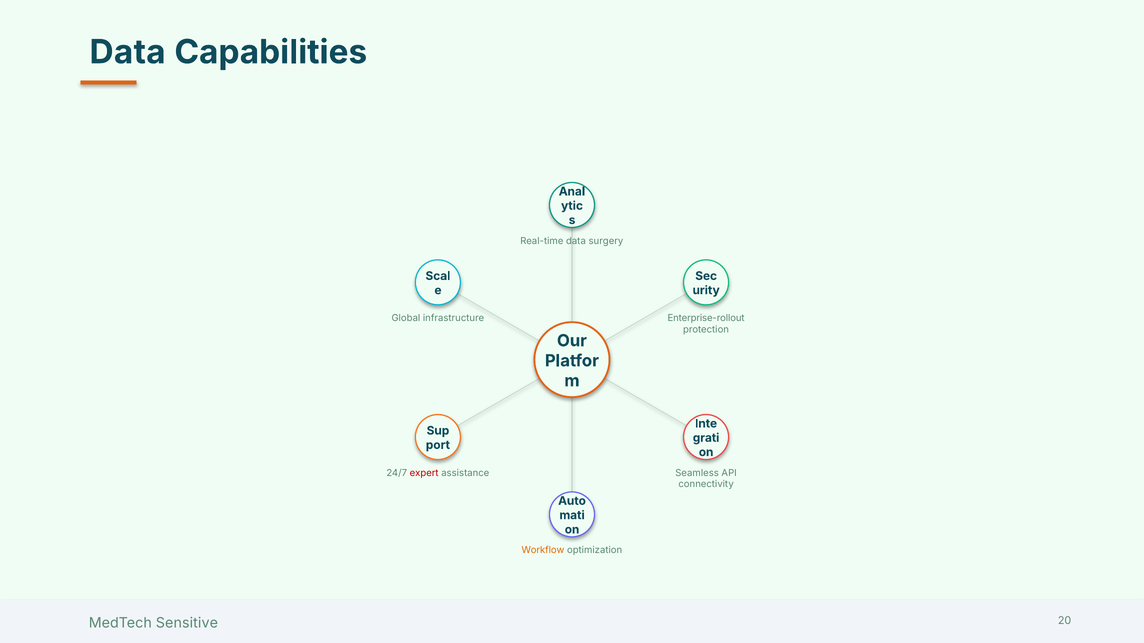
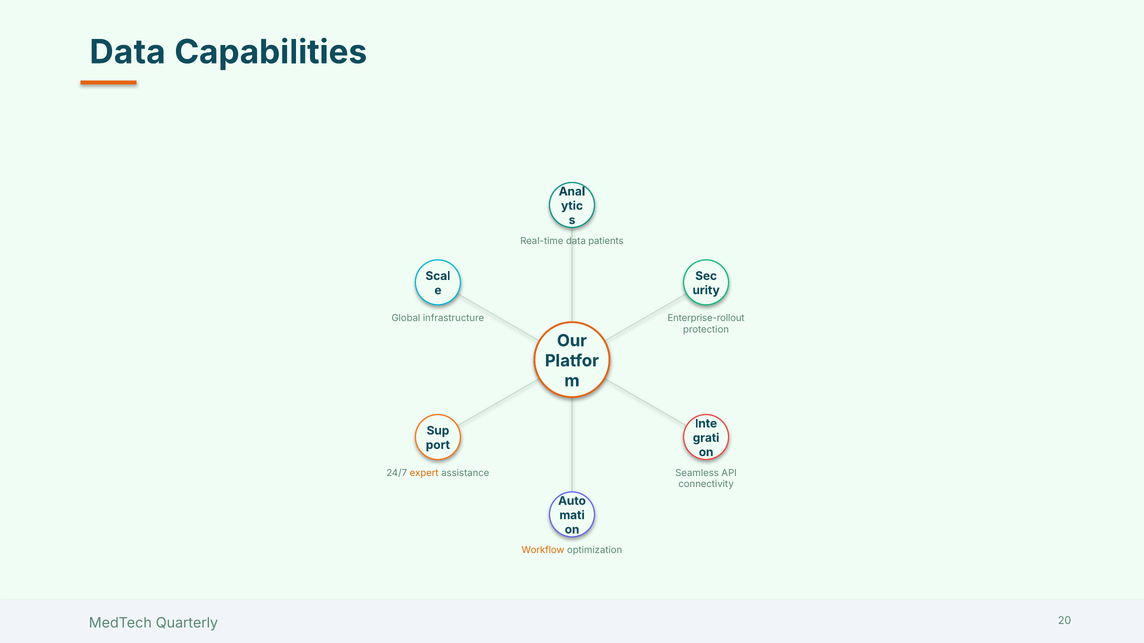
surgery: surgery -> patients
expert colour: red -> orange
Sensitive: Sensitive -> Quarterly
